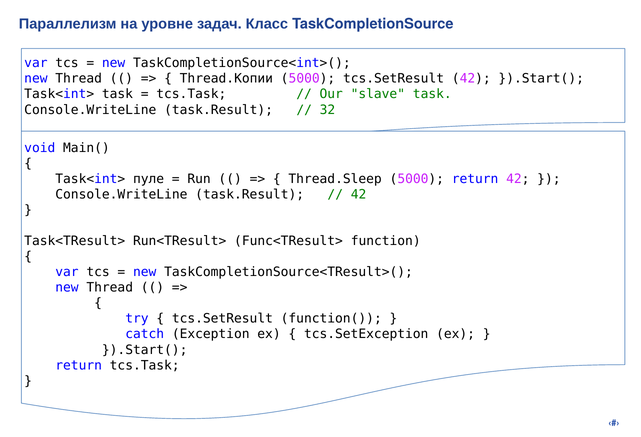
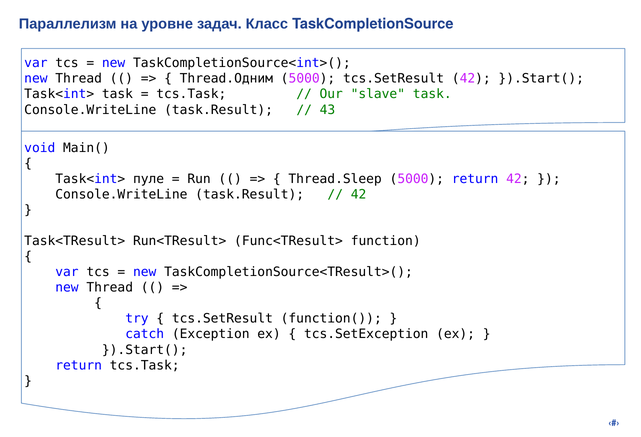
Thread.Копии: Thread.Копии -> Thread.Одним
32: 32 -> 43
